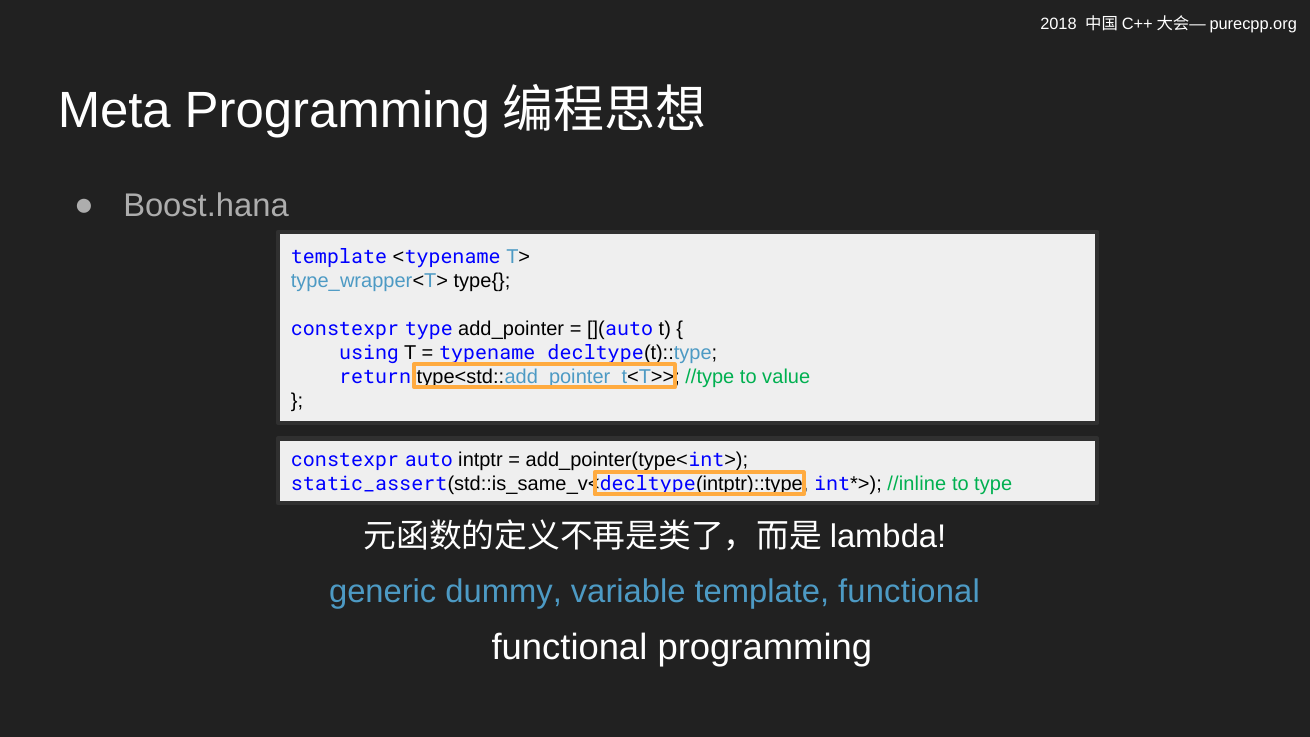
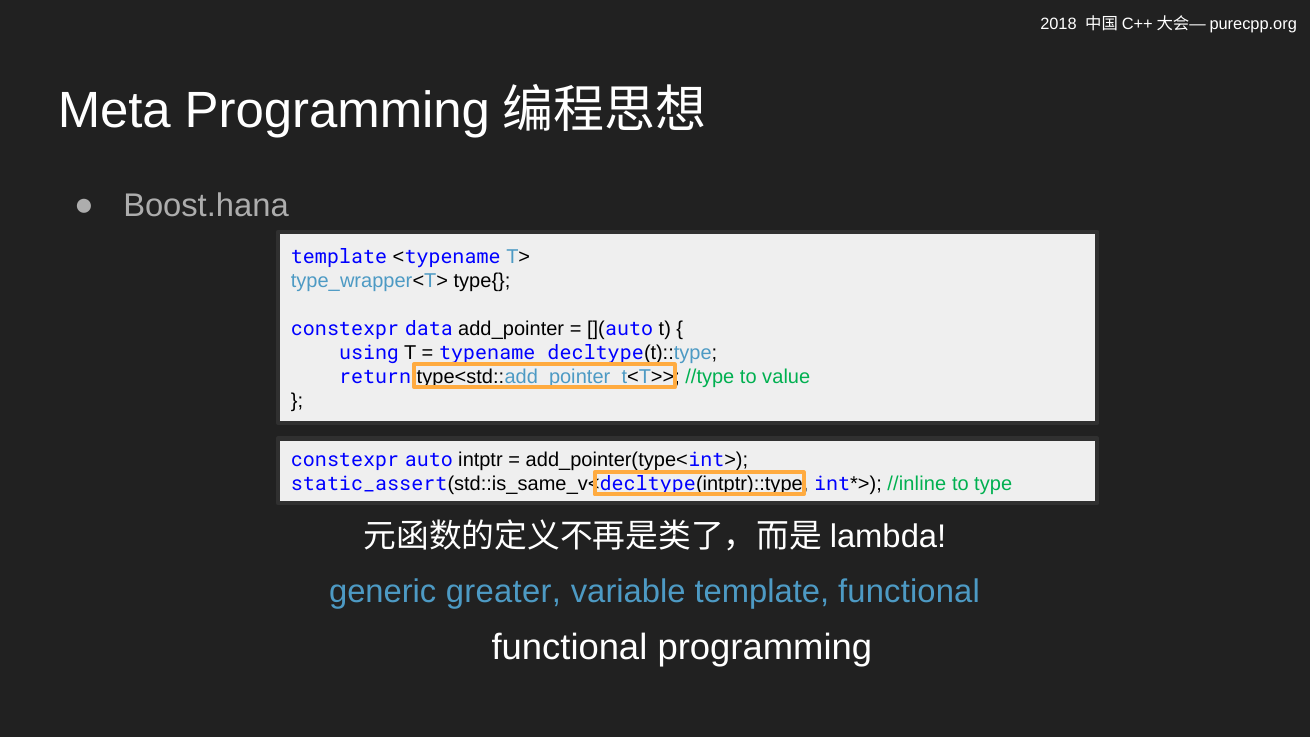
constexpr type: type -> data
dummy: dummy -> greater
